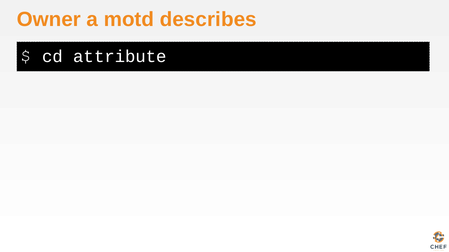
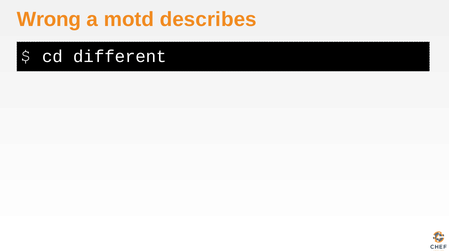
Owner: Owner -> Wrong
attribute: attribute -> different
